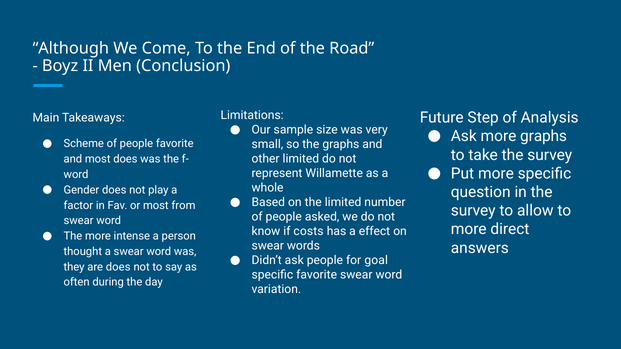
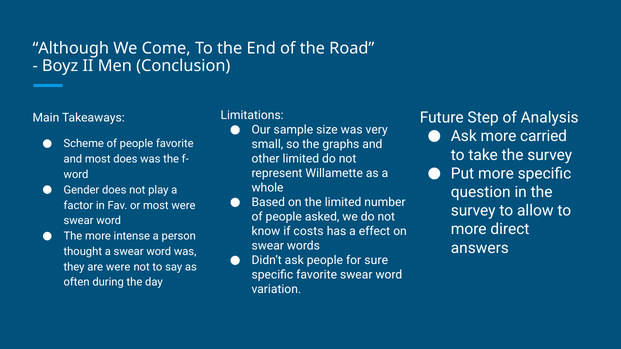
more graphs: graphs -> carried
most from: from -> were
goal: goal -> sure
are does: does -> were
